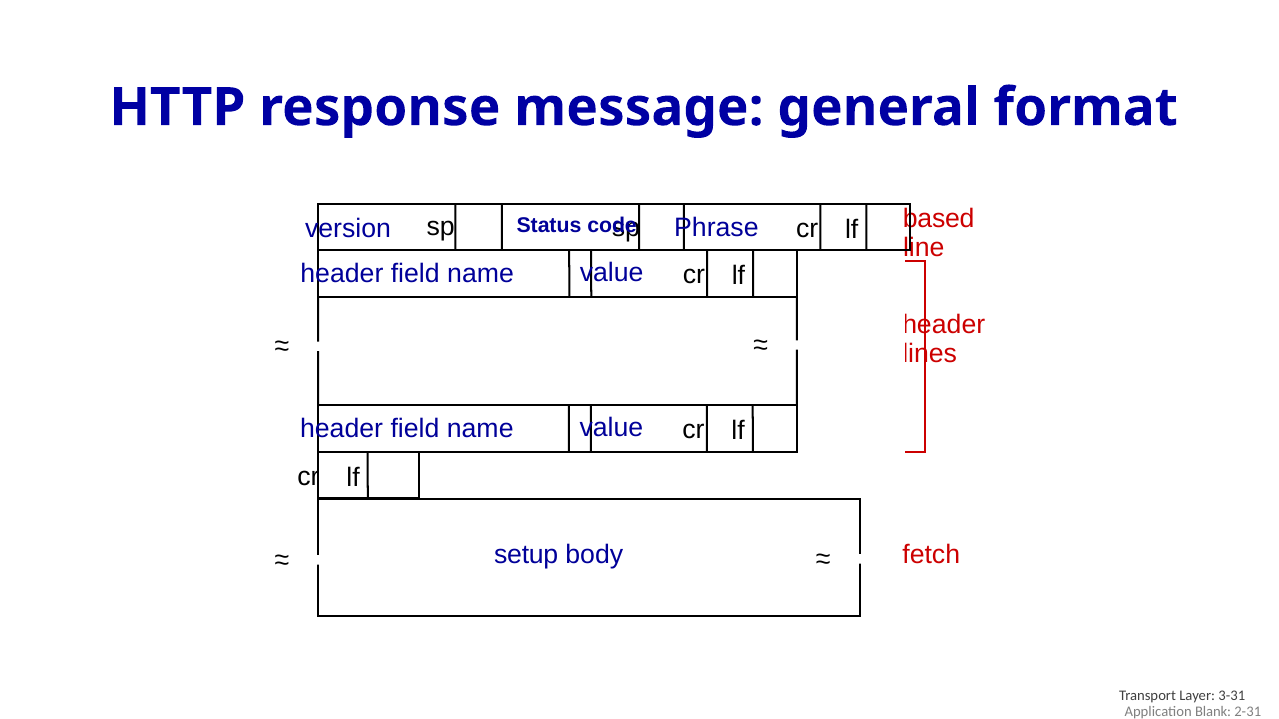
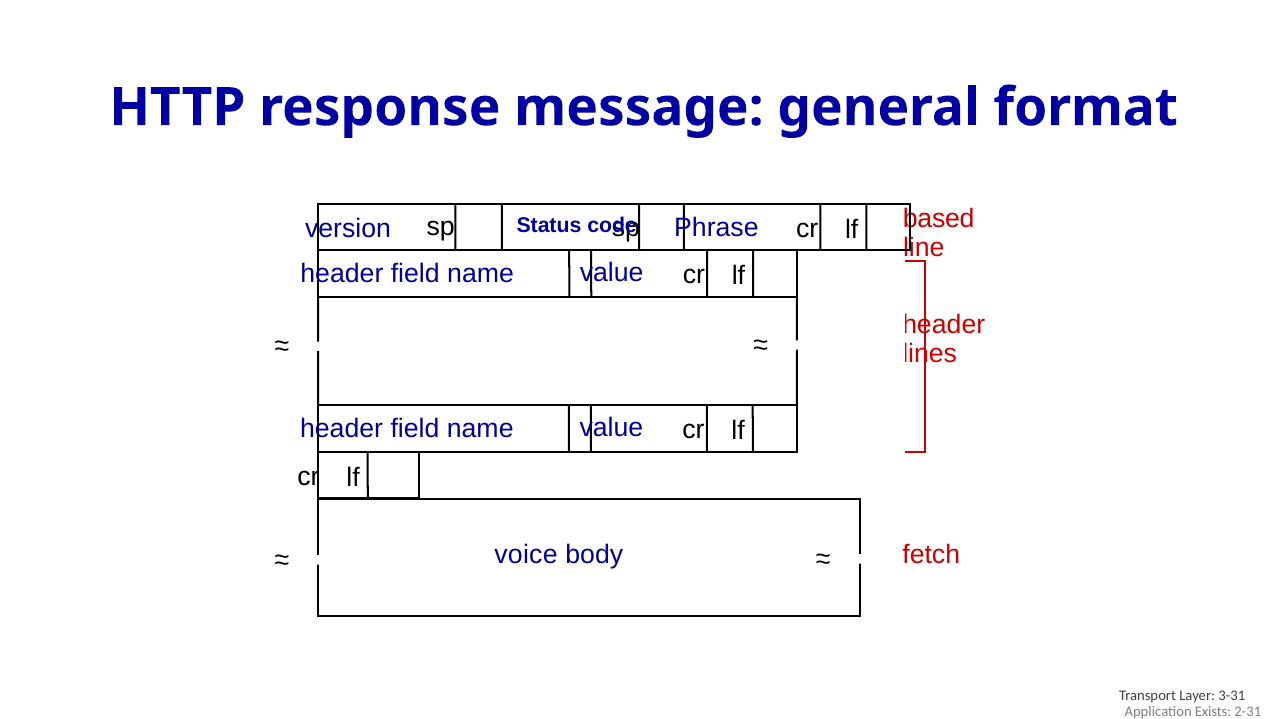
setup: setup -> voice
Blank: Blank -> Exists
